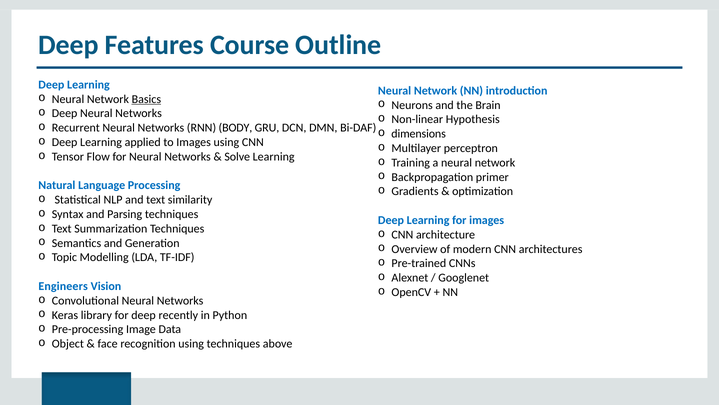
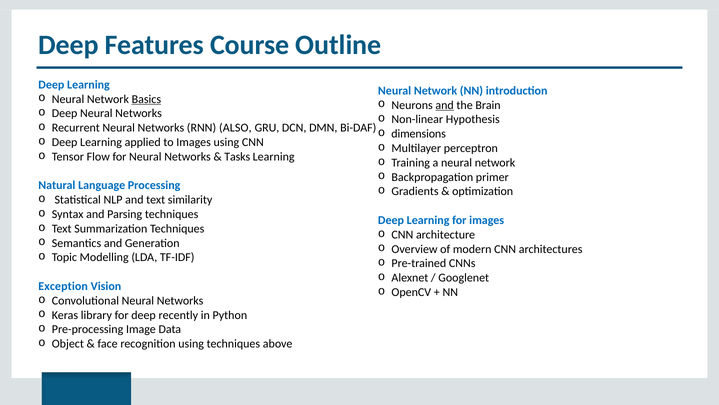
and at (445, 105) underline: none -> present
BODY: BODY -> ALSO
Solve: Solve -> Tasks
Engineers: Engineers -> Exception
